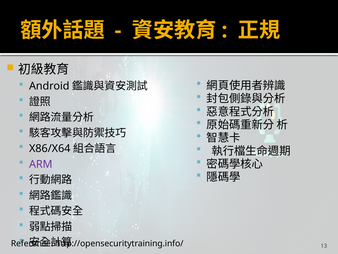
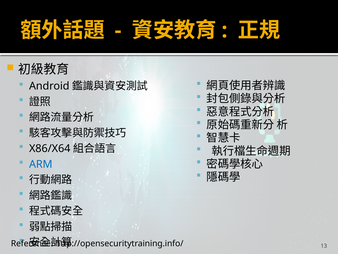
ARM colour: purple -> blue
